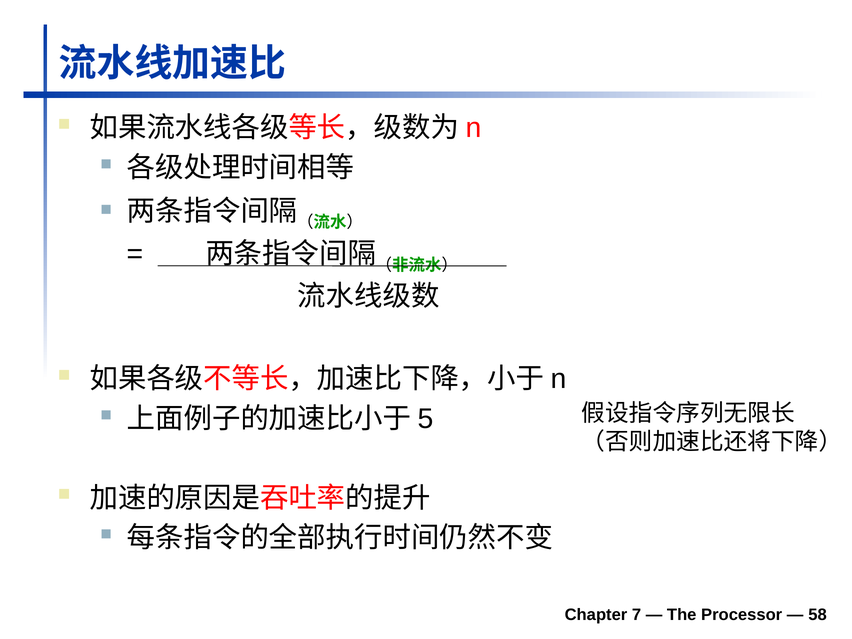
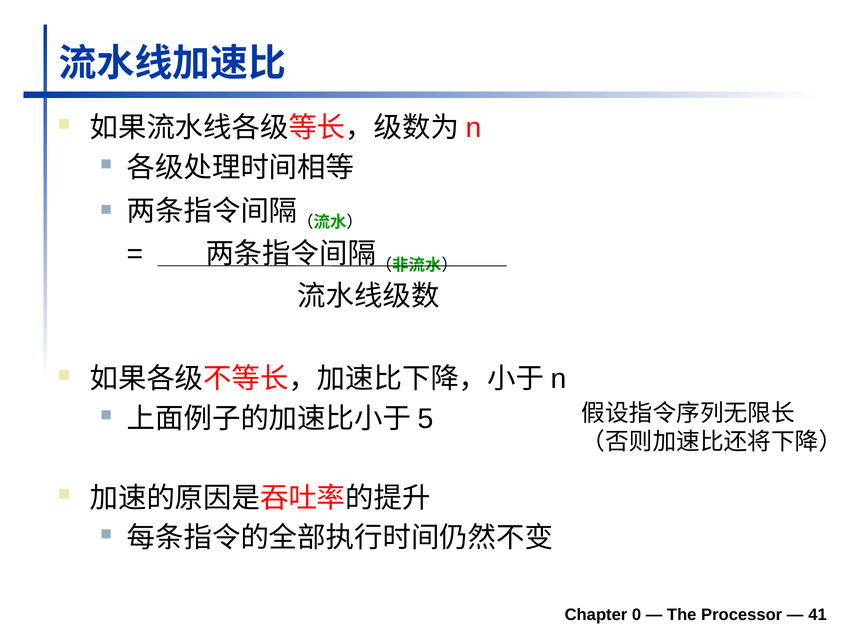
7: 7 -> 0
58: 58 -> 41
